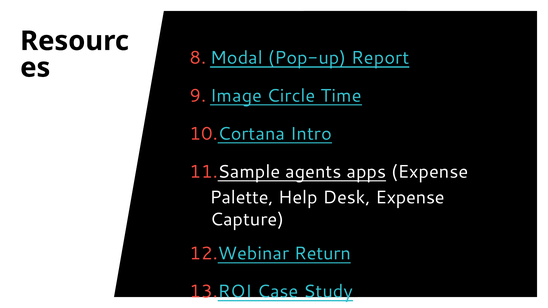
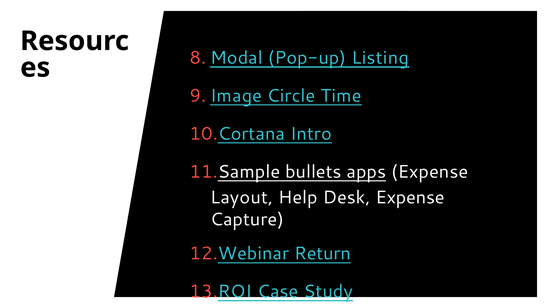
Report: Report -> Listing
agents: agents -> bullets
Palette: Palette -> Layout
